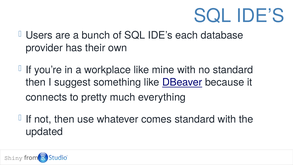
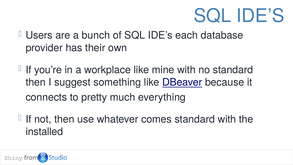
updated: updated -> installed
